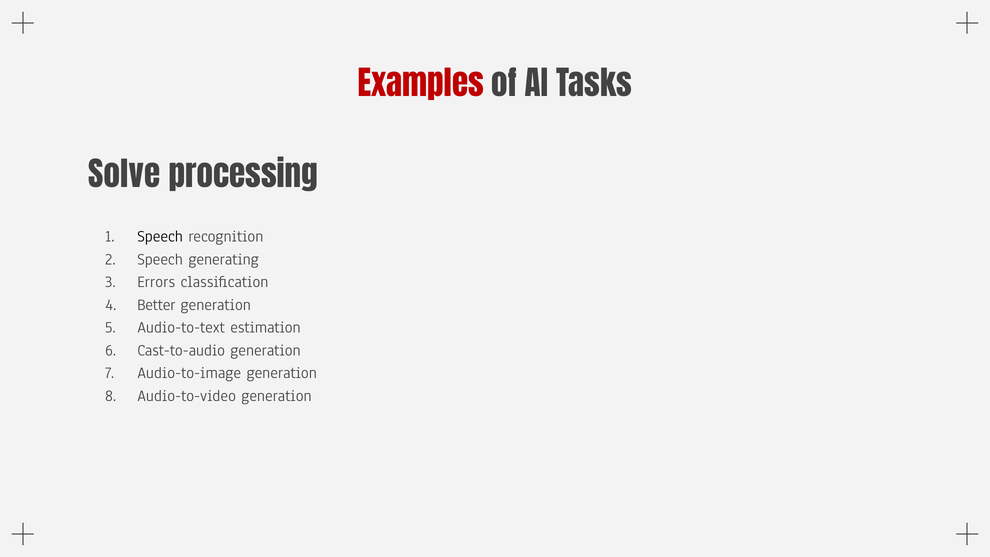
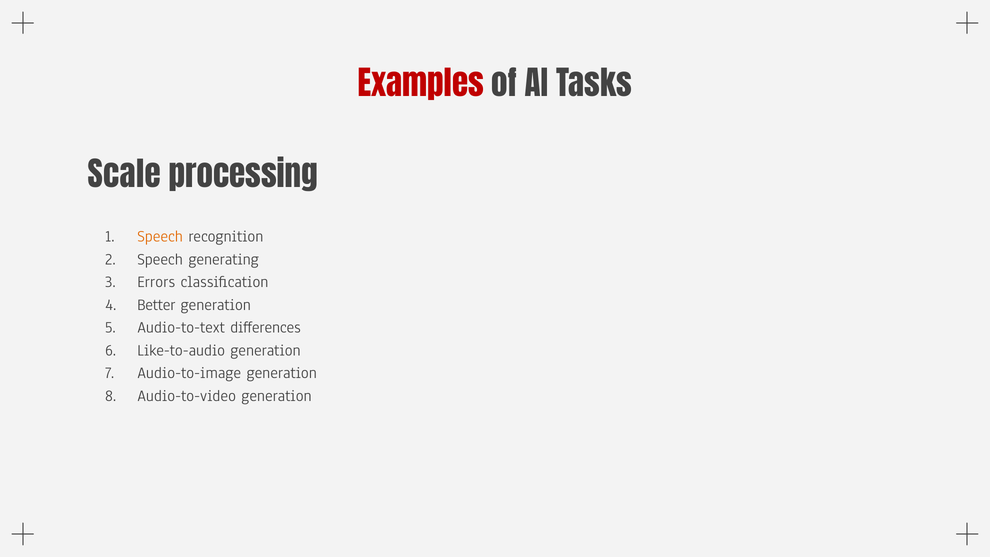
Solve: Solve -> Scale
Speech at (160, 236) colour: black -> orange
estimation: estimation -> differences
Cast-to-audio: Cast-to-audio -> Like-to-audio
